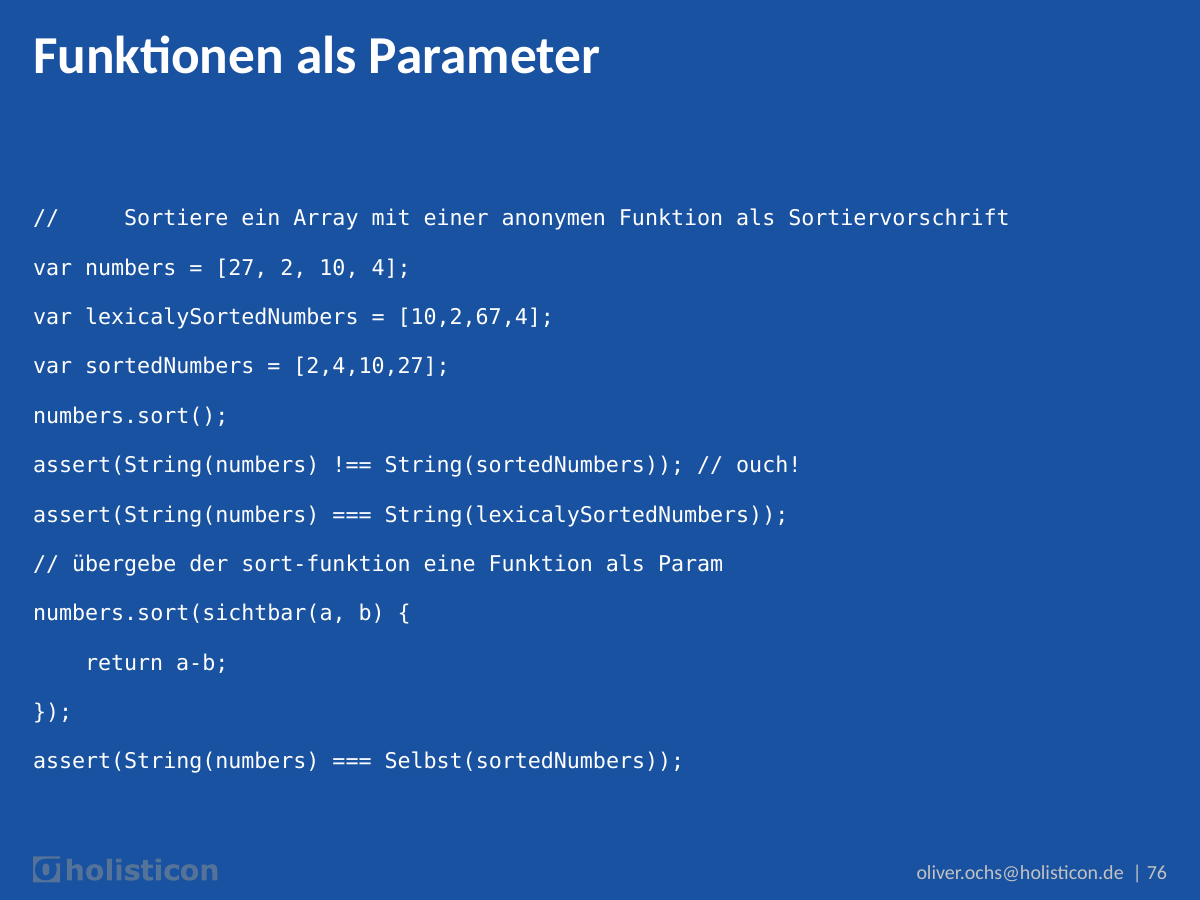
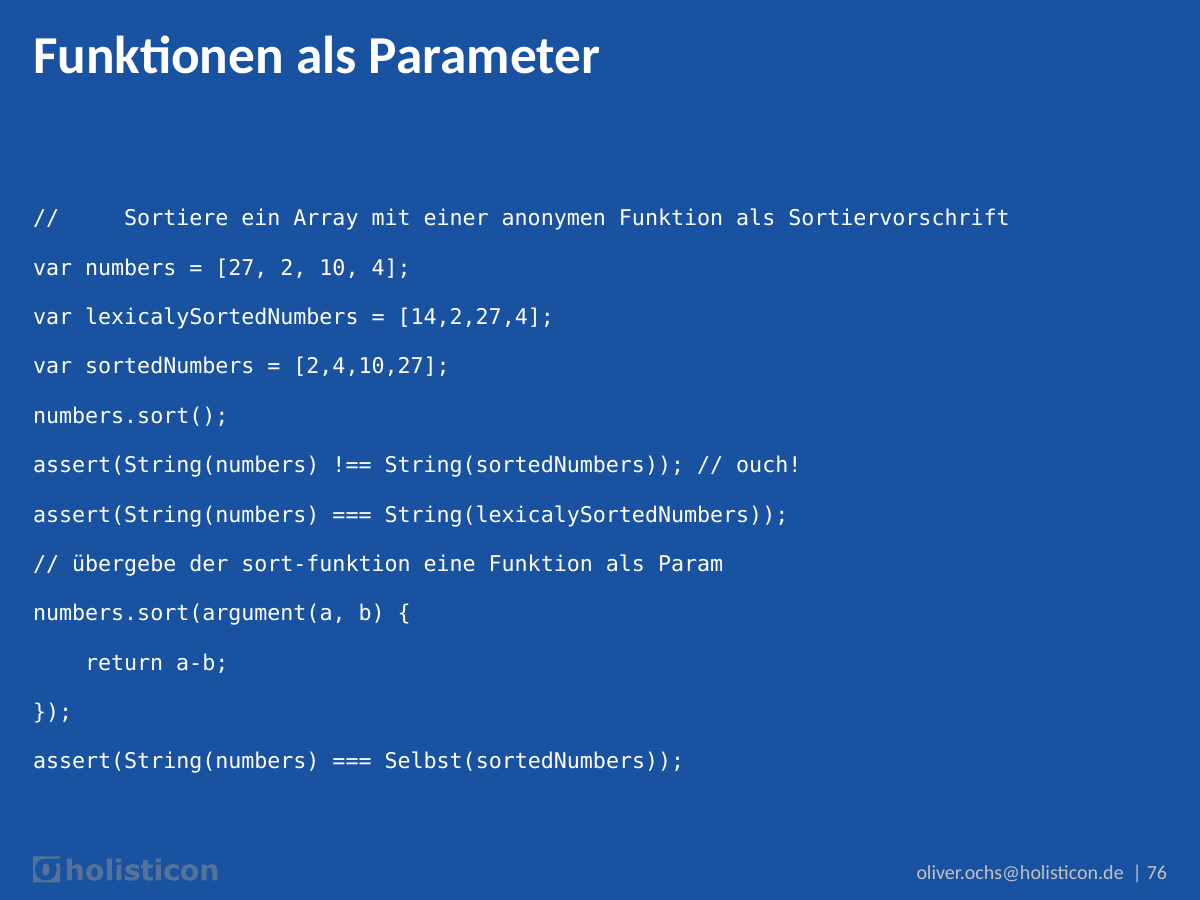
10,2,67,4: 10,2,67,4 -> 14,2,27,4
numbers.sort(sichtbar(a: numbers.sort(sichtbar(a -> numbers.sort(argument(a
